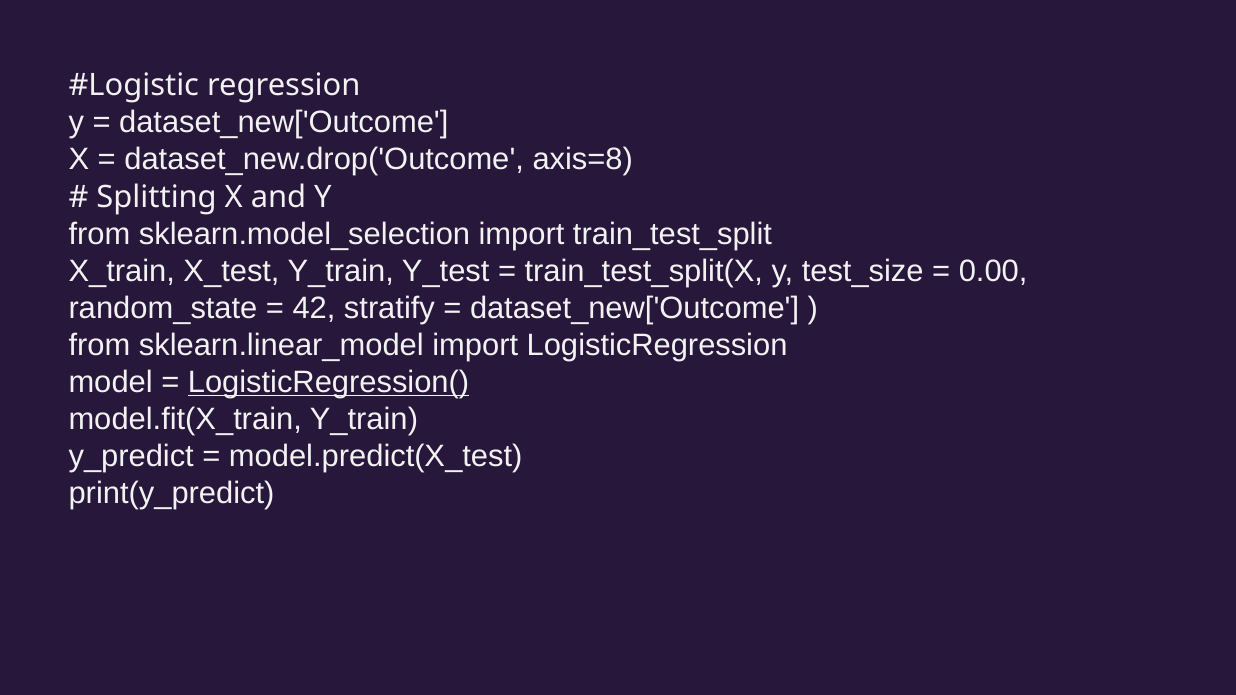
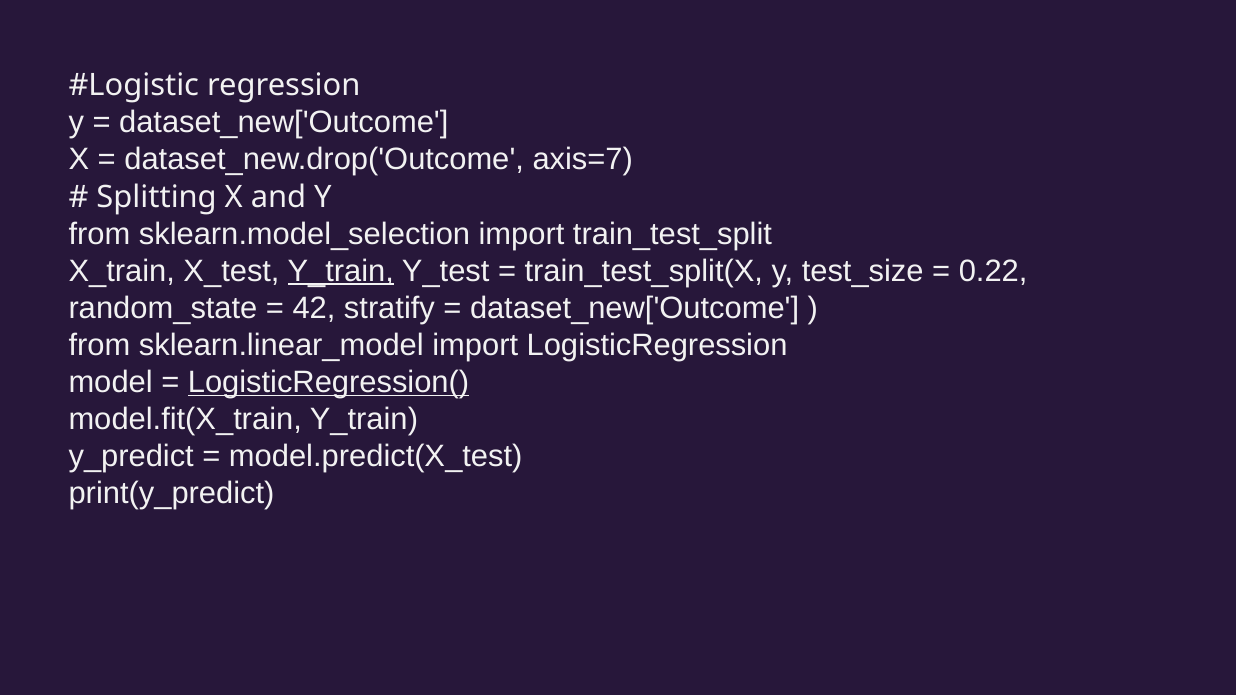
axis=8: axis=8 -> axis=7
Y_train at (341, 271) underline: none -> present
0.00: 0.00 -> 0.22
